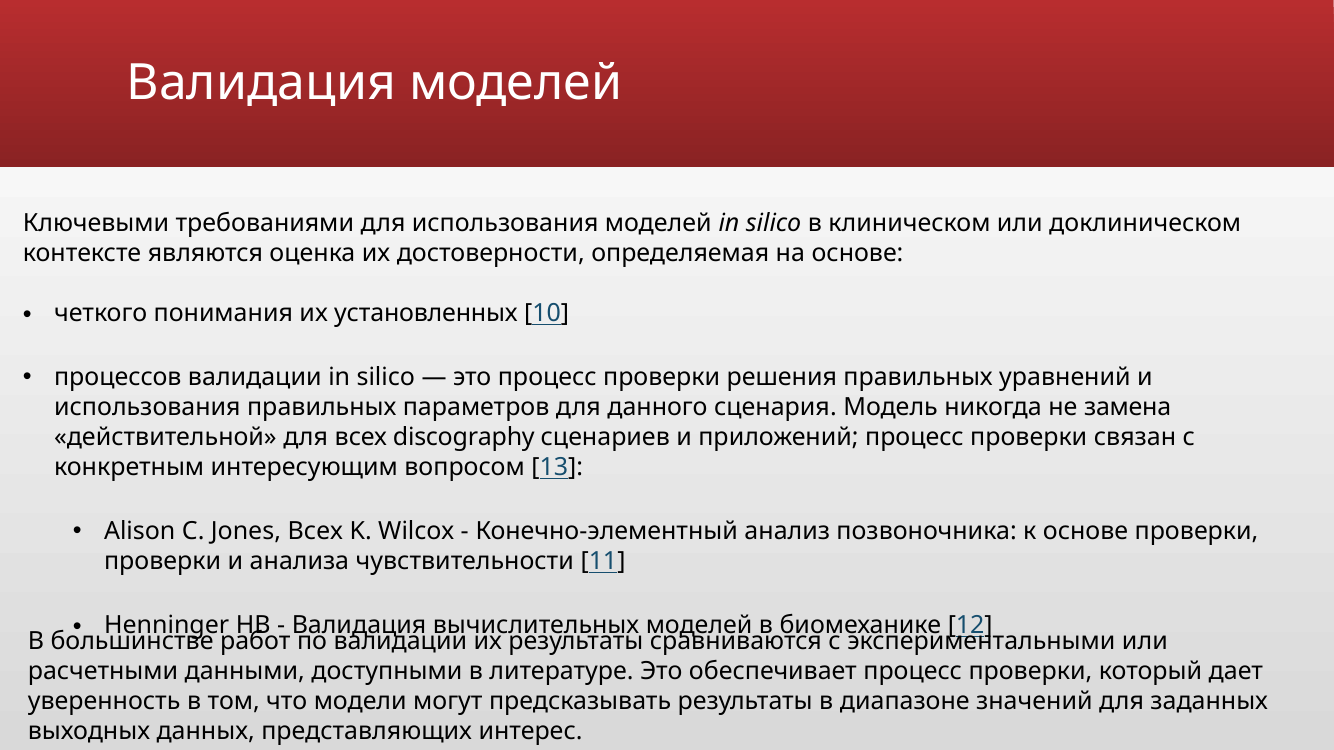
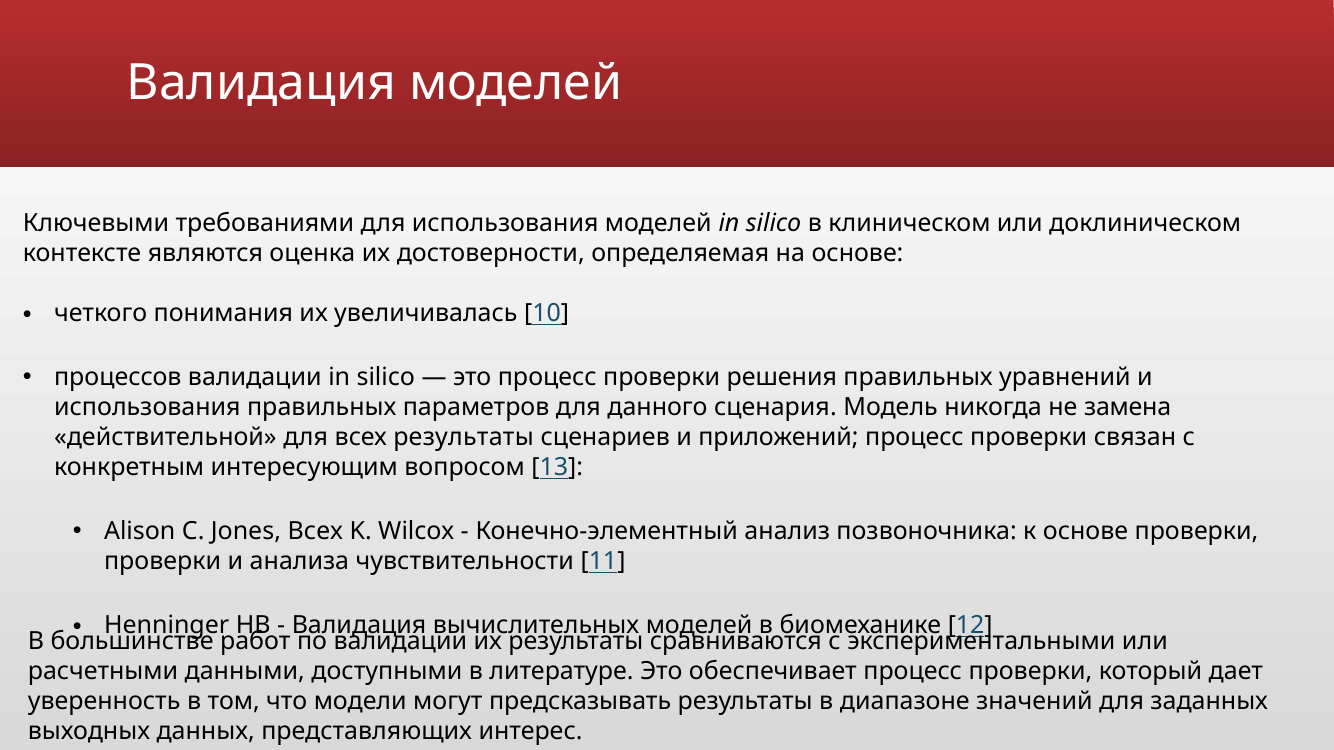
установленных: установленных -> увеличивалась
всех discography: discography -> результаты
